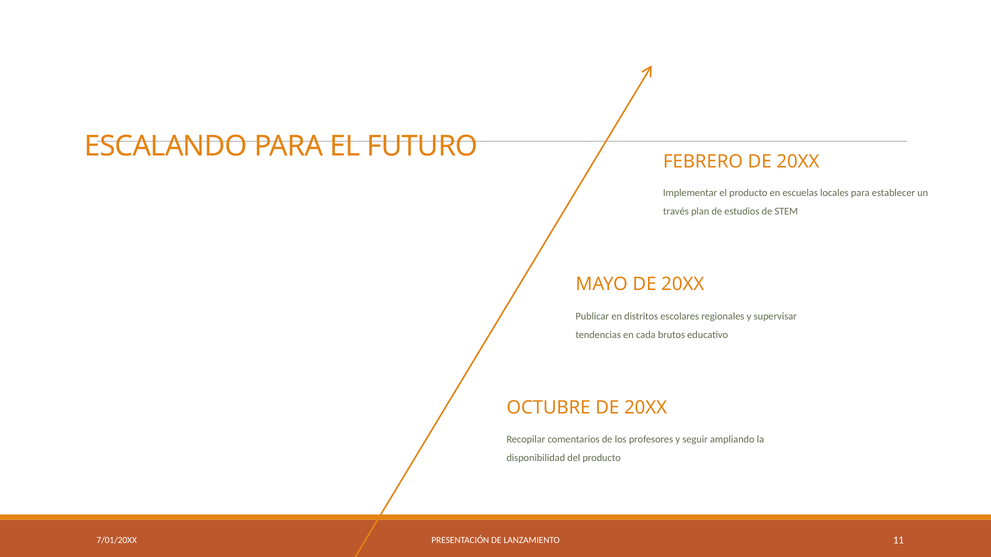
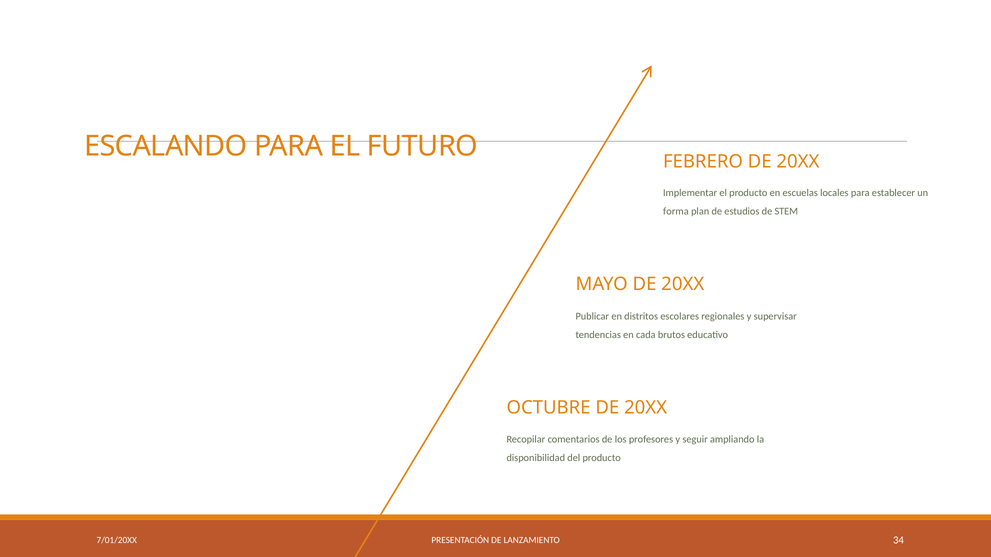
través: través -> forma
11: 11 -> 34
